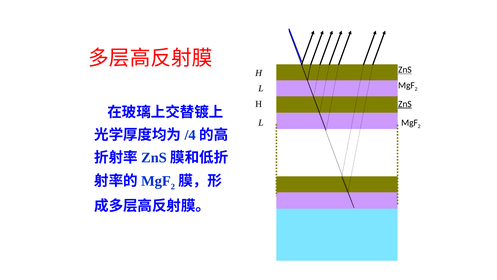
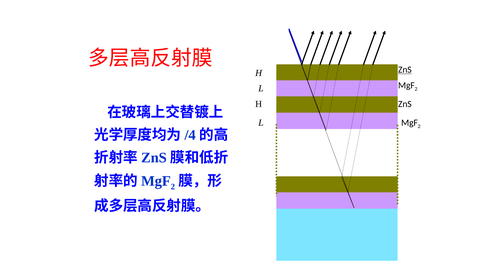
ZnS at (405, 104) underline: present -> none
